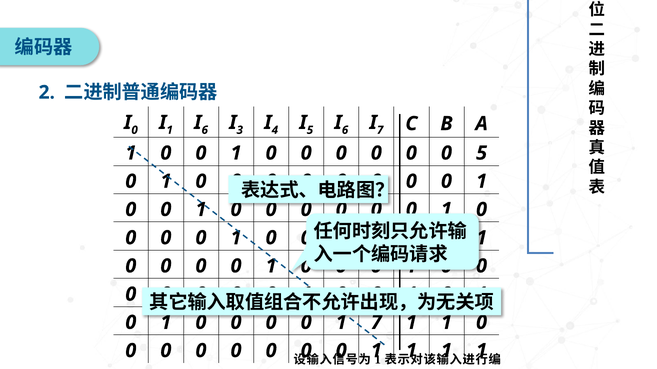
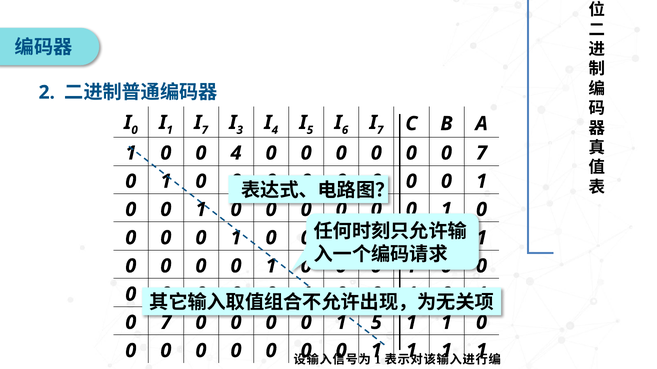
6 at (205, 130): 6 -> 7
1 at (236, 153): 1 -> 4
0 0 5: 5 -> 7
1 at (166, 323): 1 -> 7
1 7: 7 -> 5
